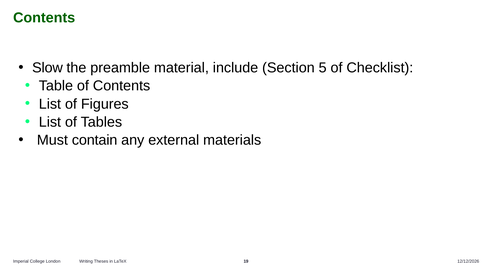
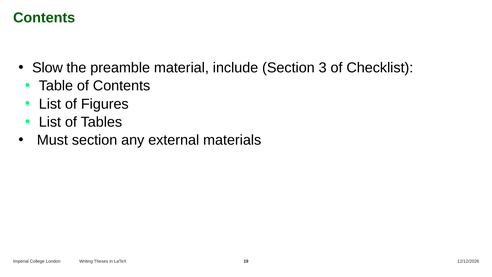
5: 5 -> 3
Must contain: contain -> section
